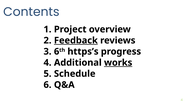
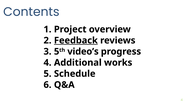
6 at (57, 52): 6 -> 5
https’s: https’s -> video’s
works underline: present -> none
